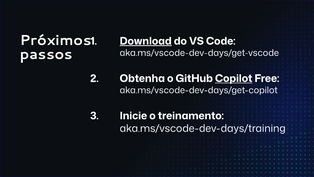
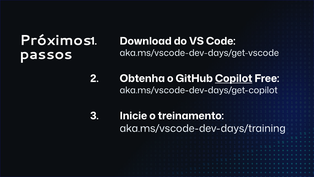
Download underline: present -> none
